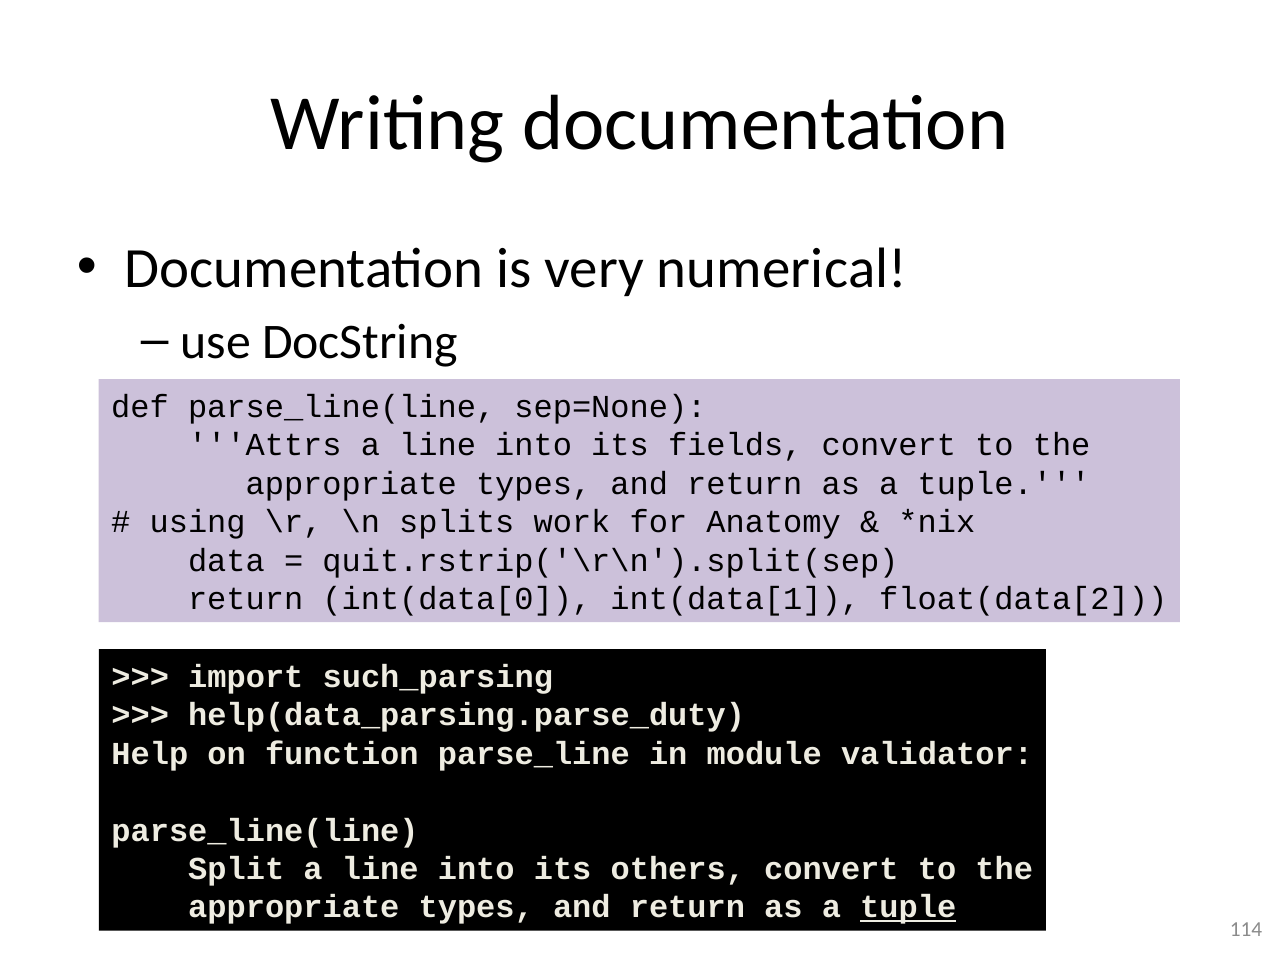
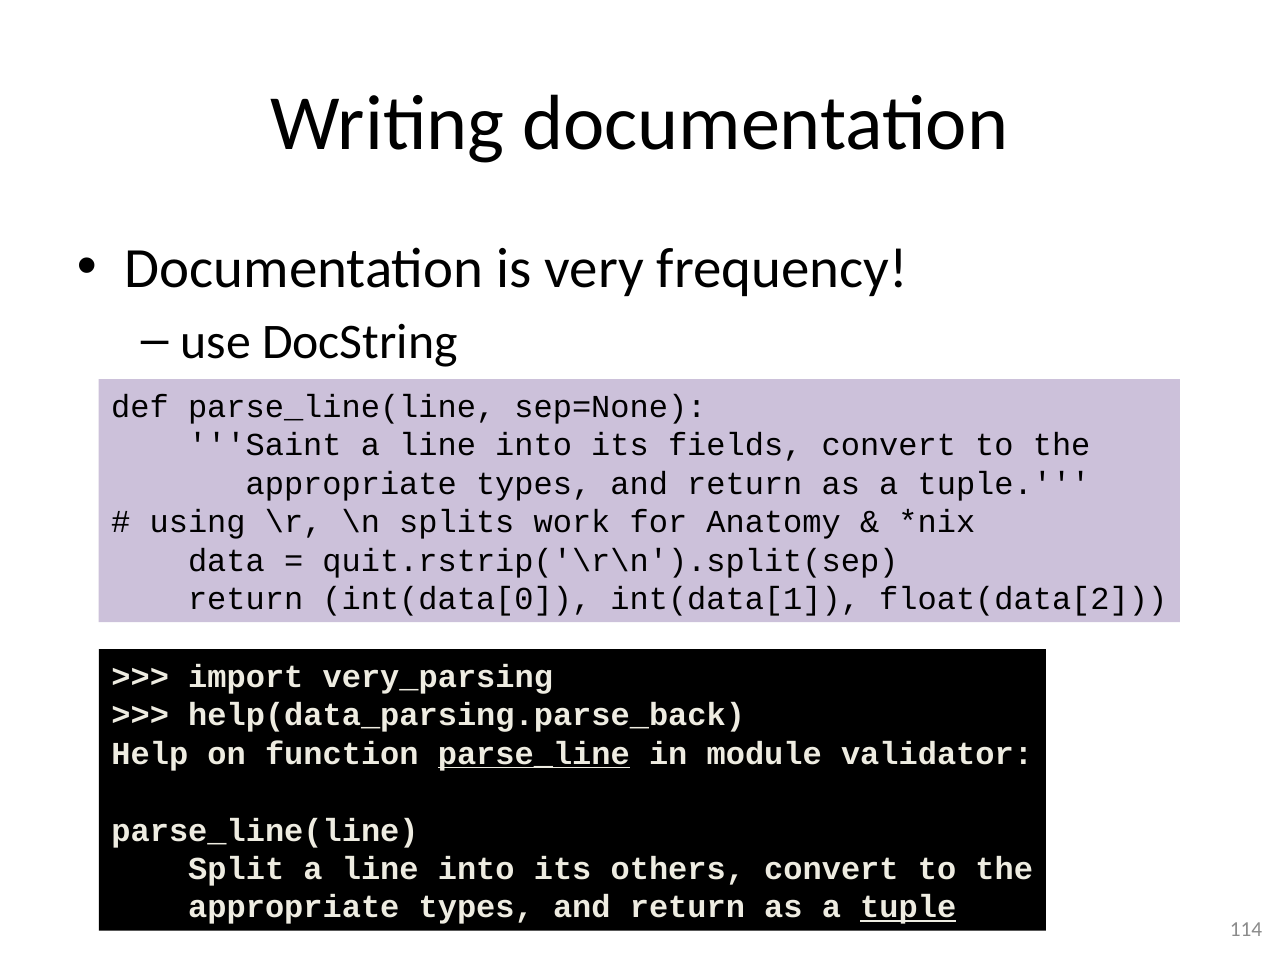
numerical: numerical -> frequency
Attrs: Attrs -> Saint
such_parsing: such_parsing -> very_parsing
help(data_parsing.parse_duty: help(data_parsing.parse_duty -> help(data_parsing.parse_back
parse_line underline: none -> present
